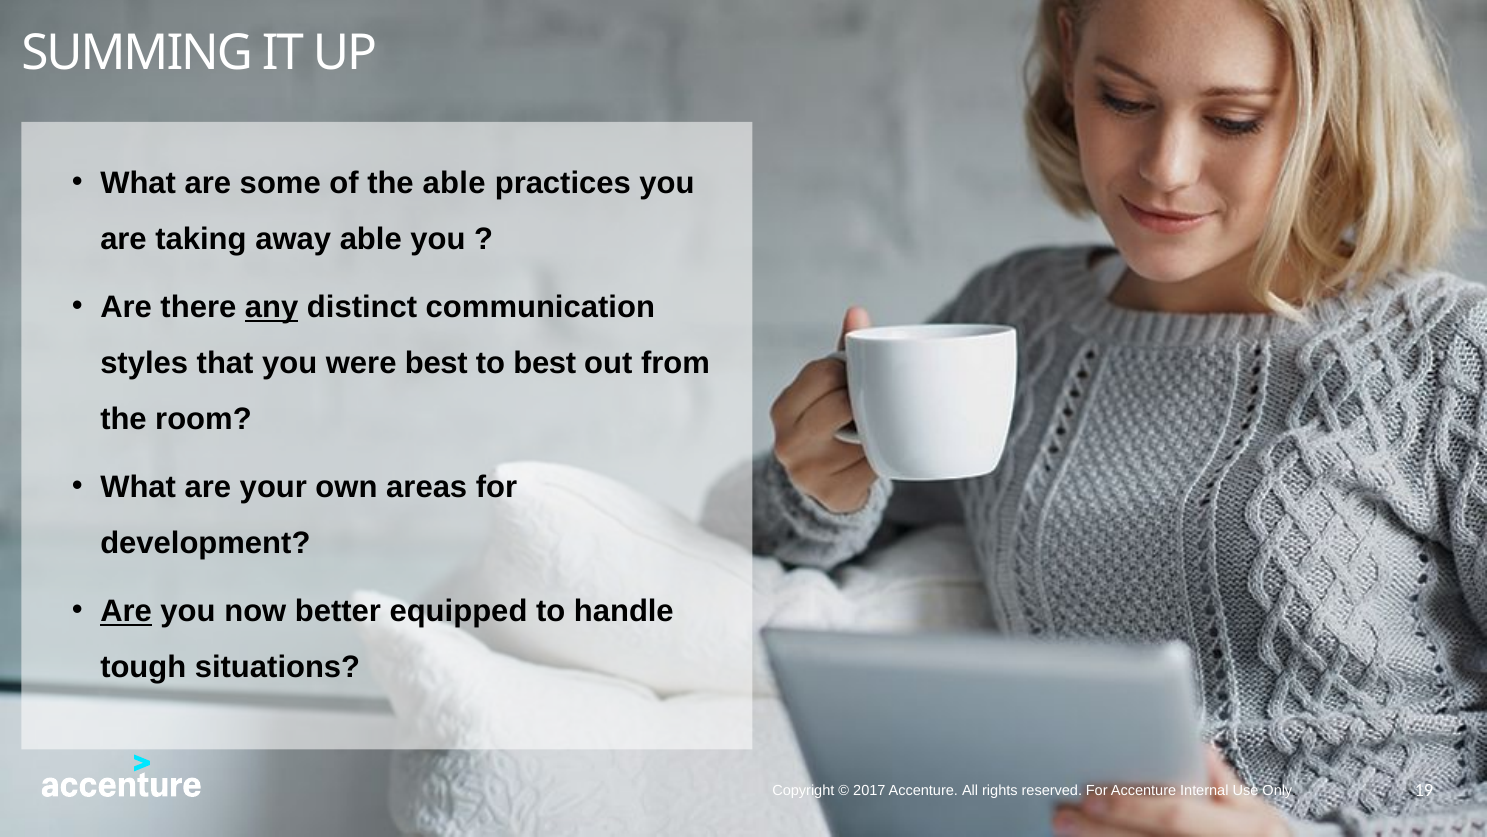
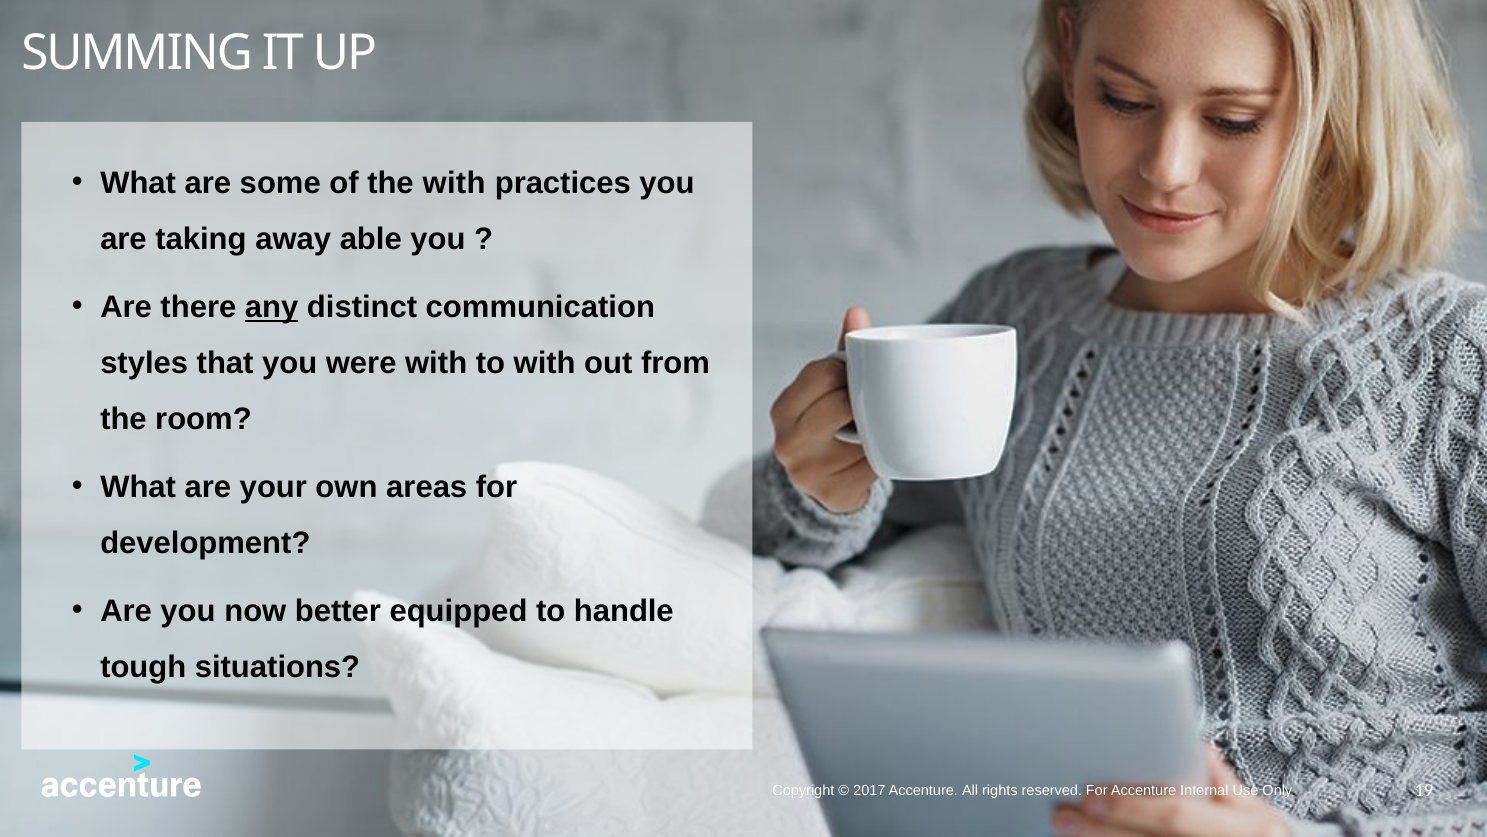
the able: able -> with
were best: best -> with
to best: best -> with
Are at (126, 611) underline: present -> none
